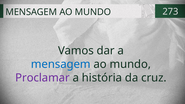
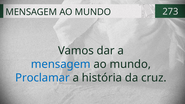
Proclamar colour: purple -> blue
